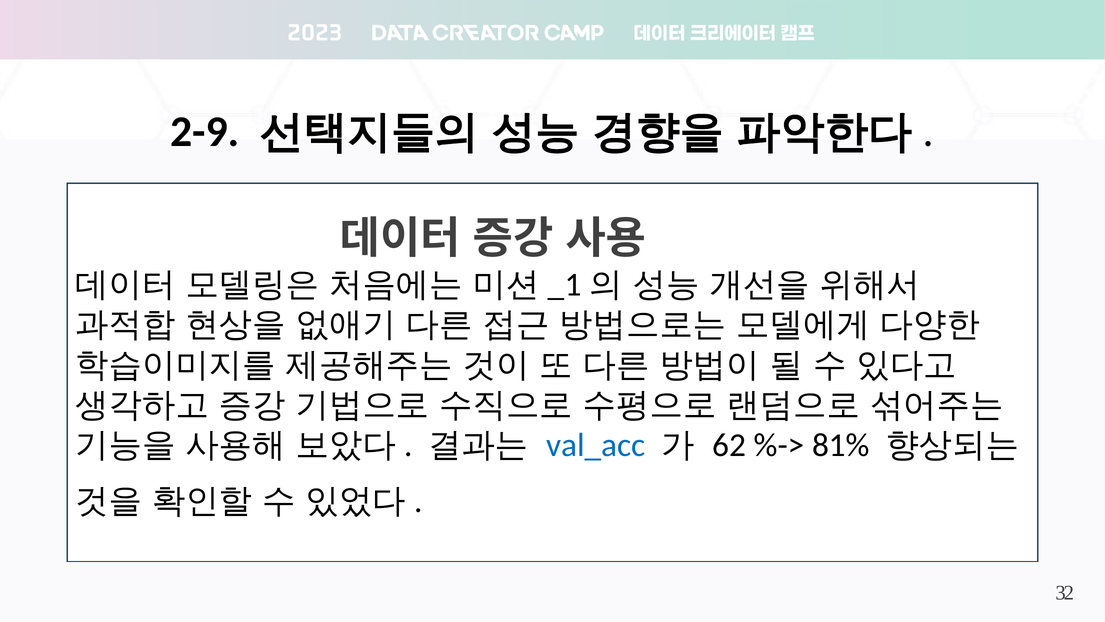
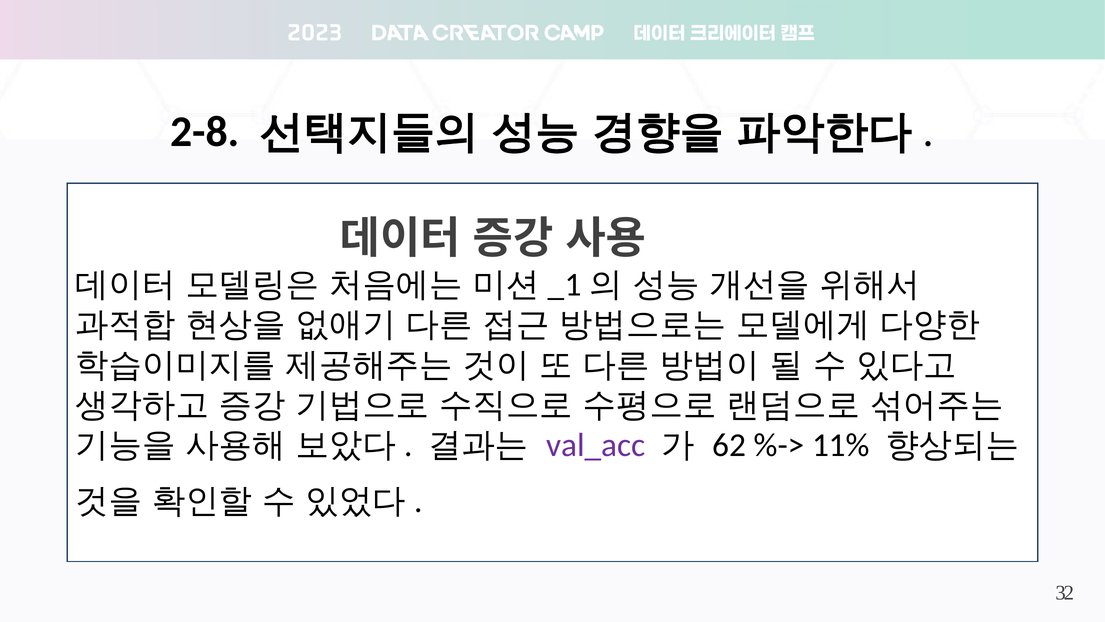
2-9: 2-9 -> 2-8
val_acc colour: blue -> purple
81%: 81% -> 11%
